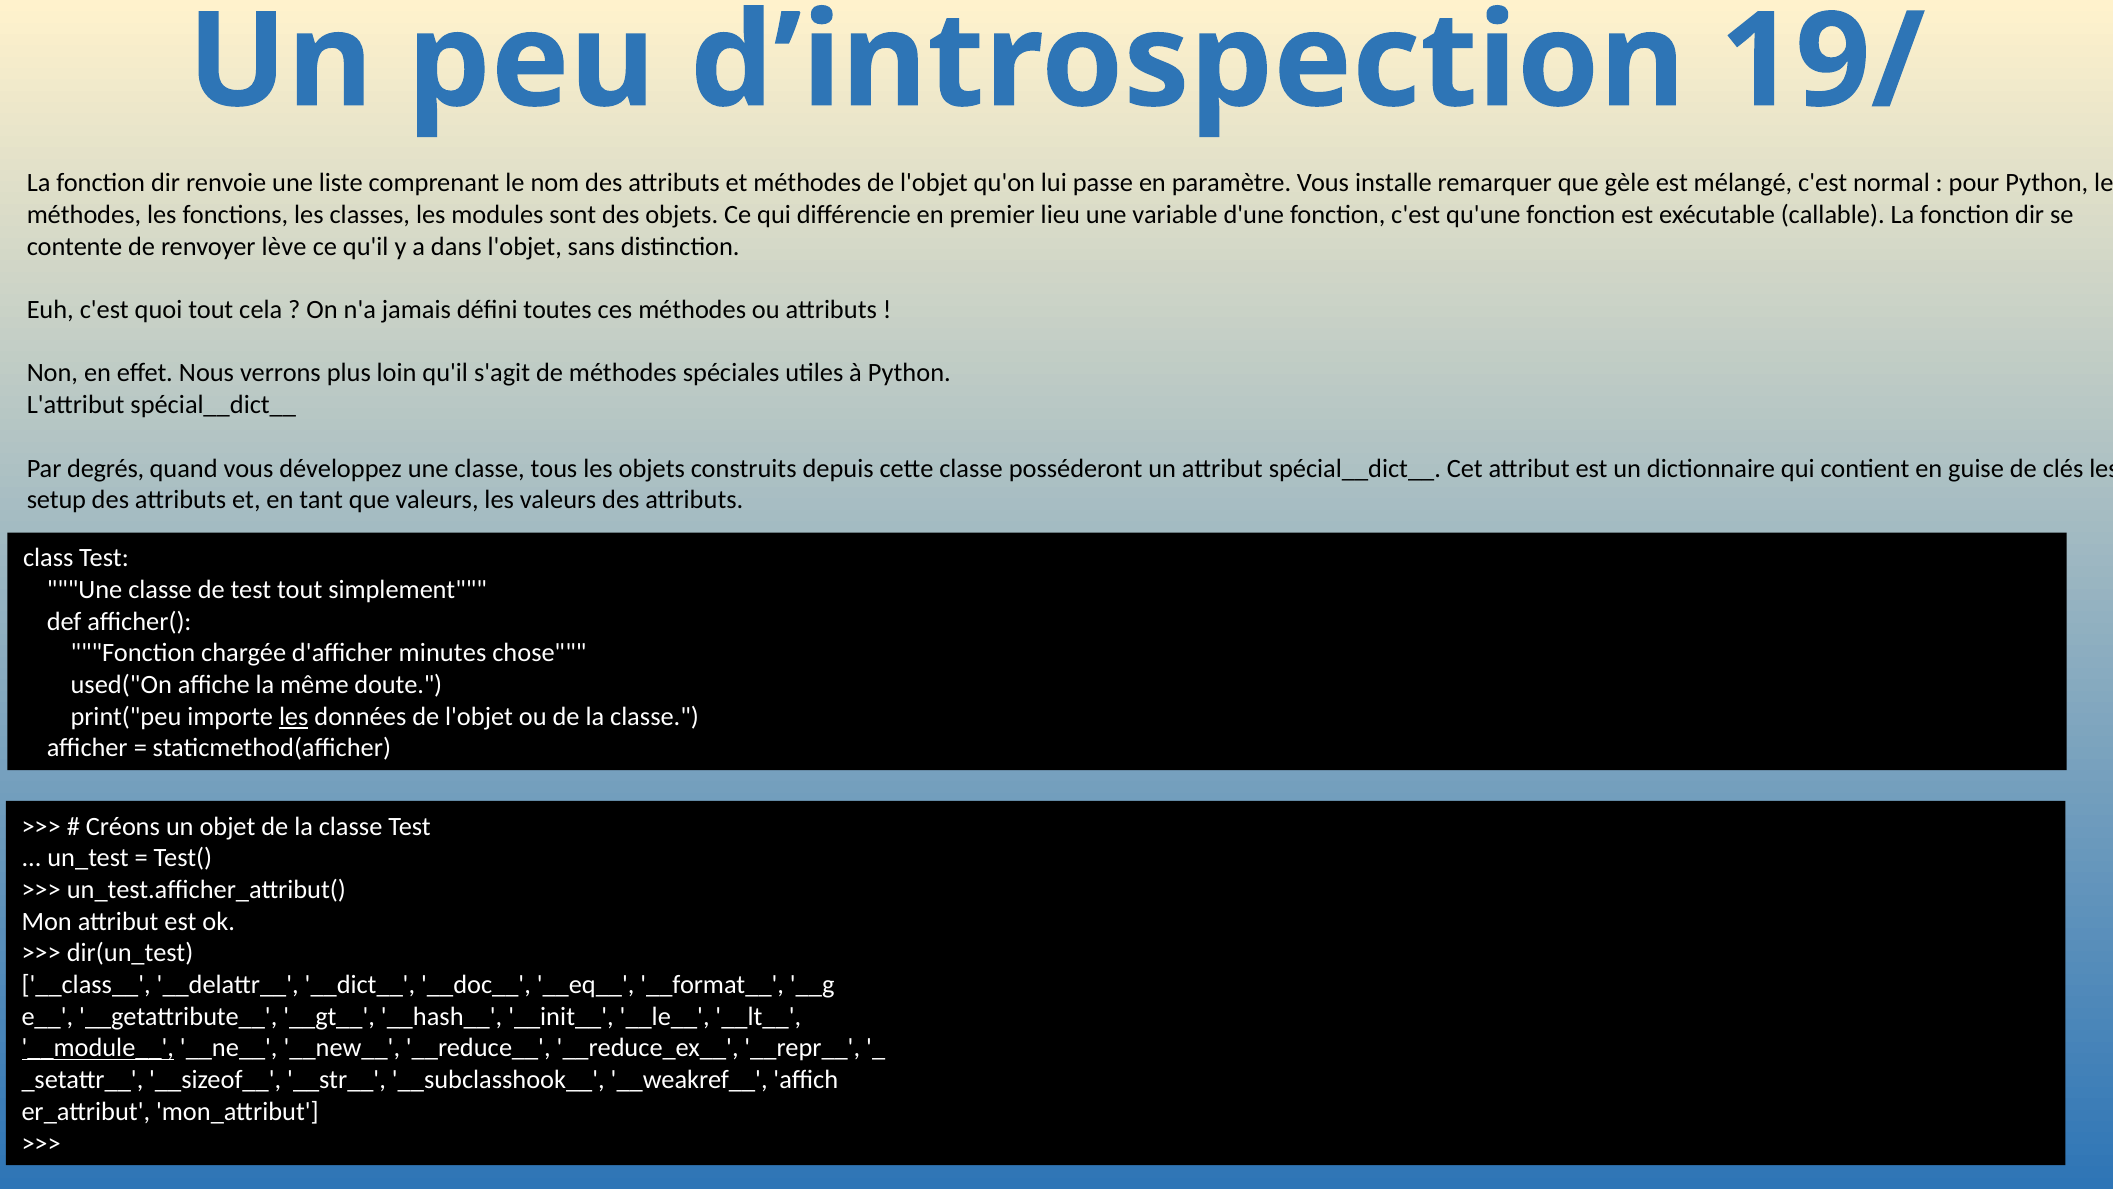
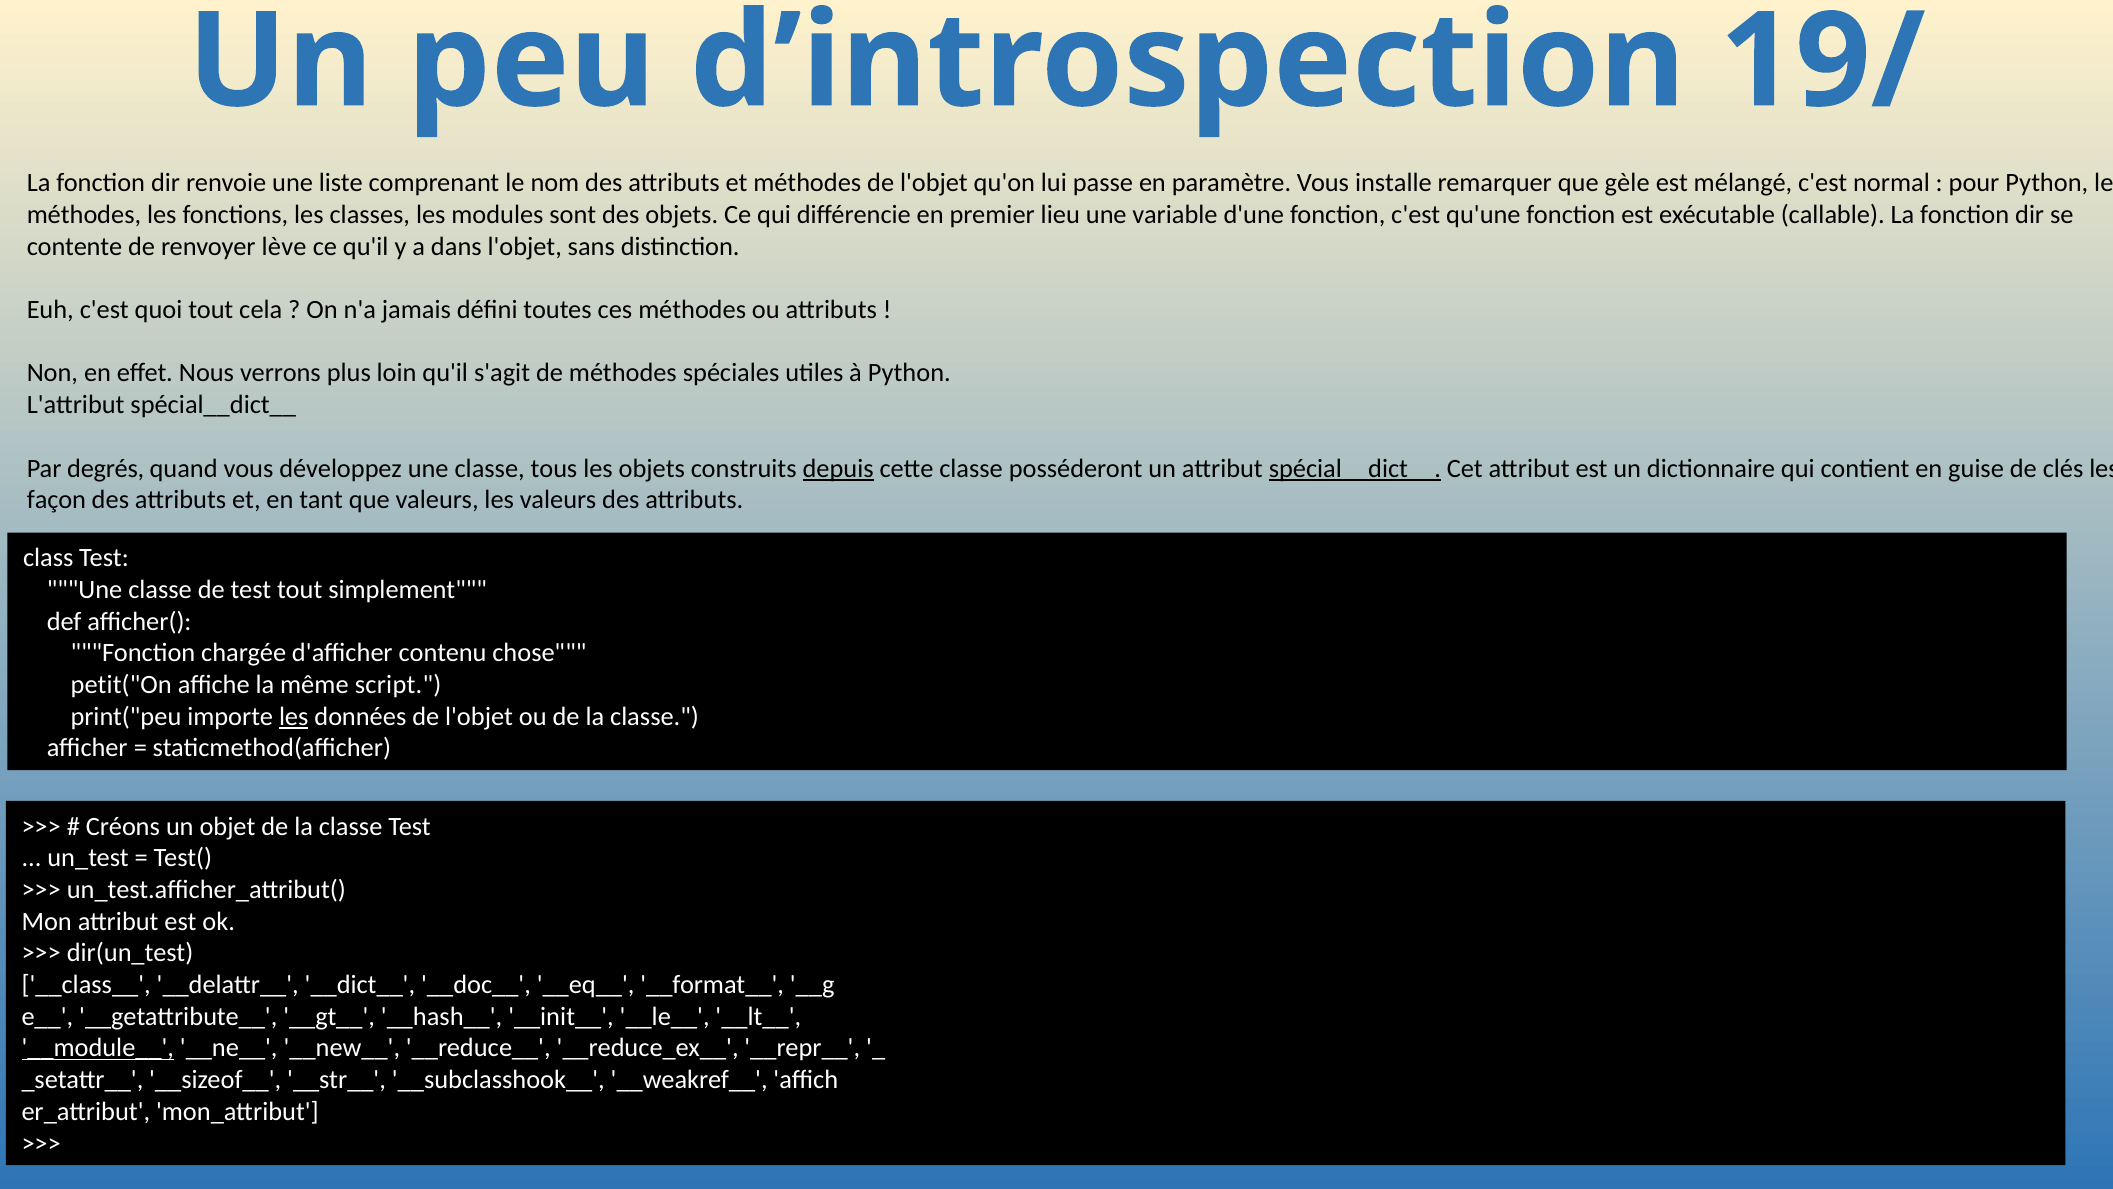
depuis underline: none -> present
spécial__dict__ at (1355, 468) underline: none -> present
setup: setup -> façon
minutes: minutes -> contenu
used("On: used("On -> petit("On
doute: doute -> script
